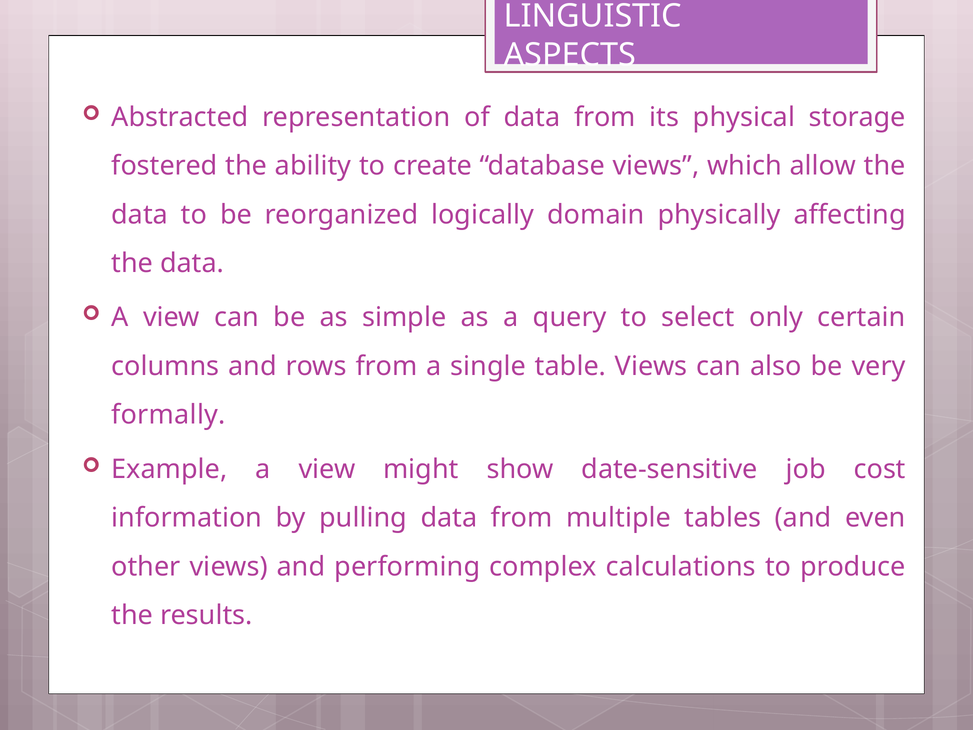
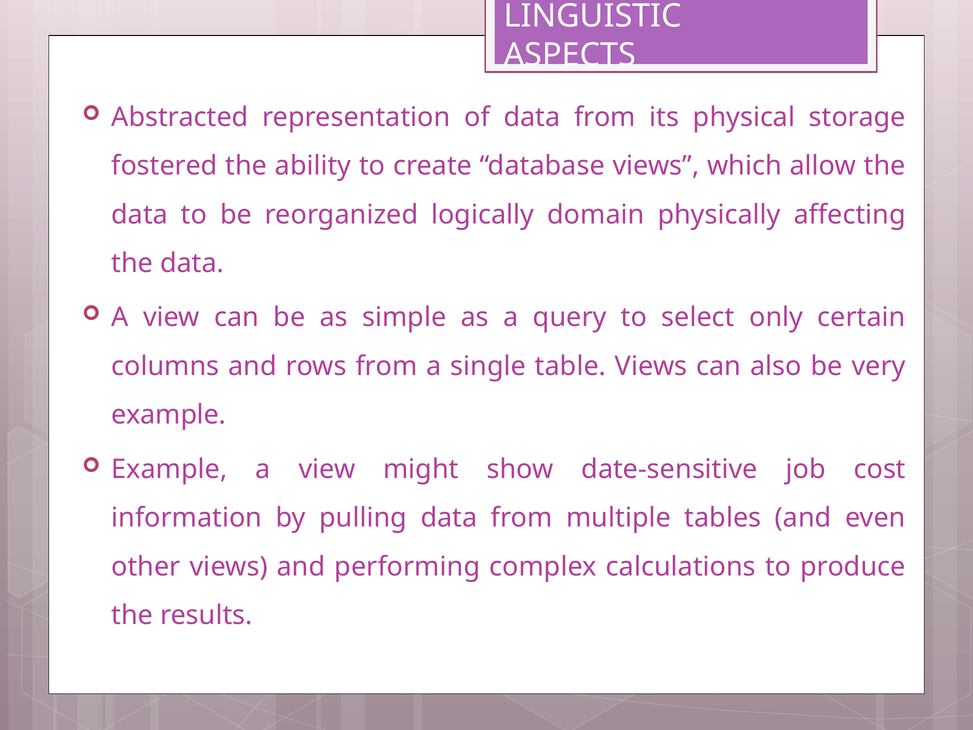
formally at (168, 415): formally -> example
